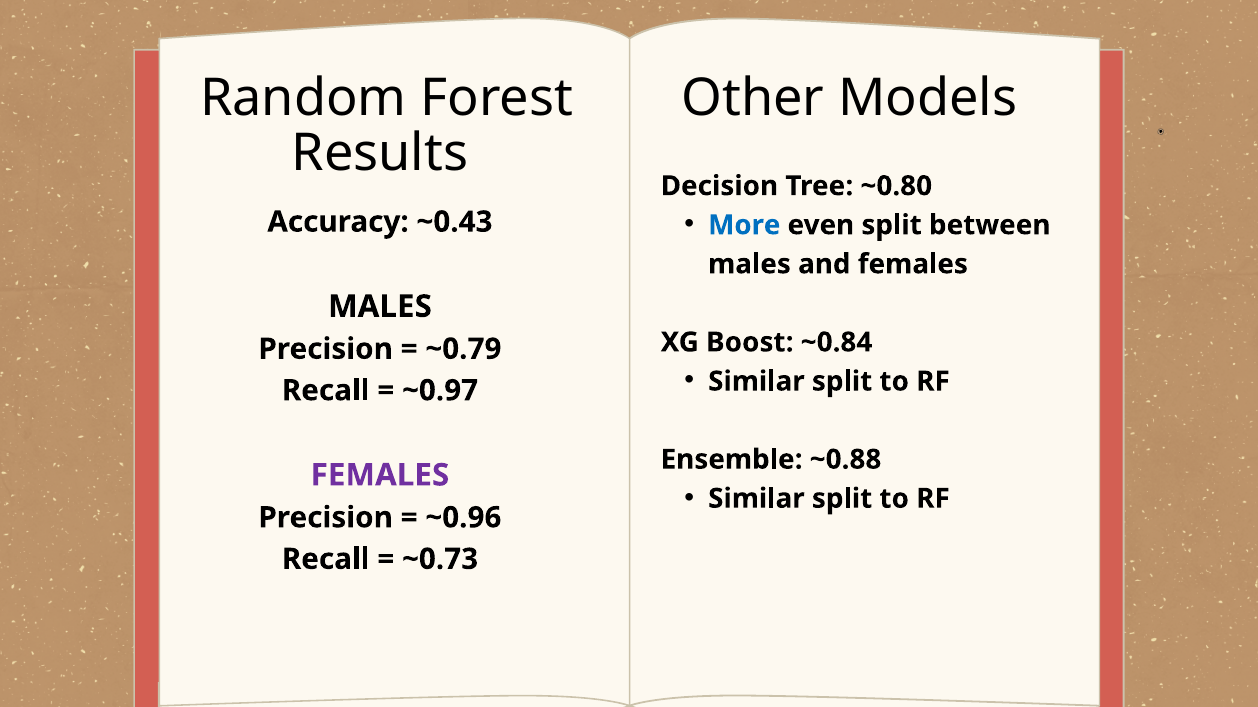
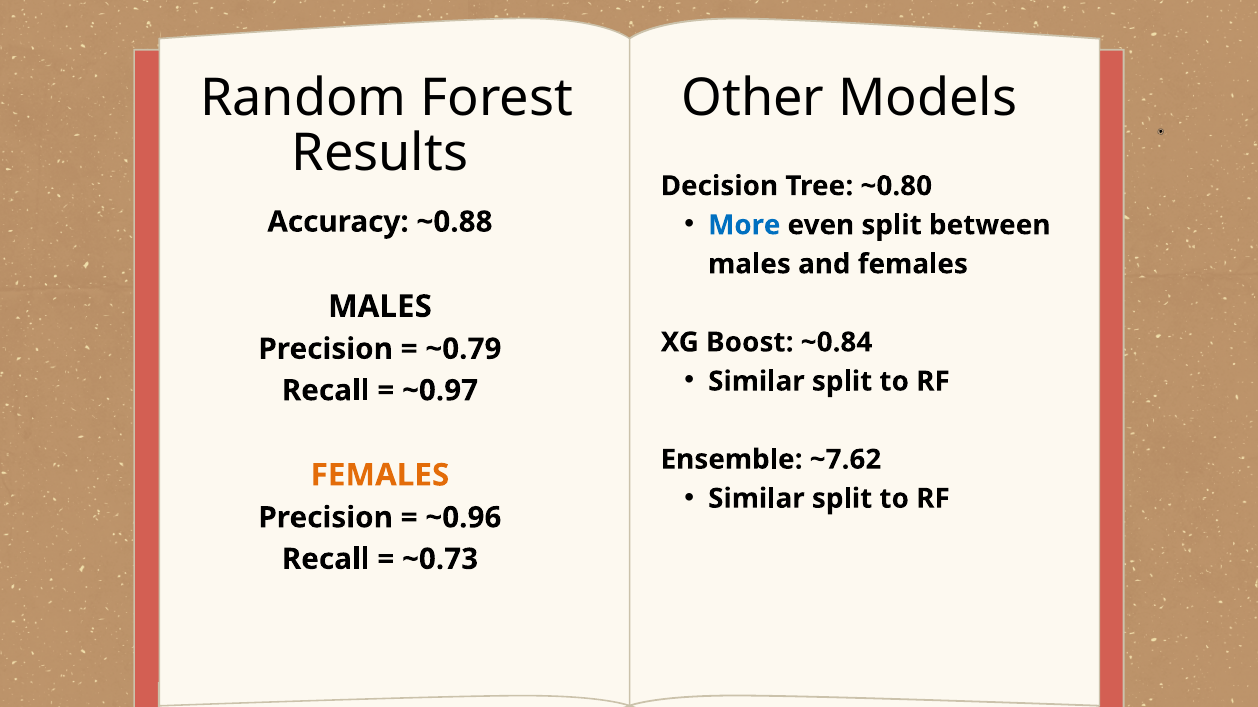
~0.43: ~0.43 -> ~0.88
~0.88: ~0.88 -> ~7.62
FEMALES at (380, 476) colour: purple -> orange
